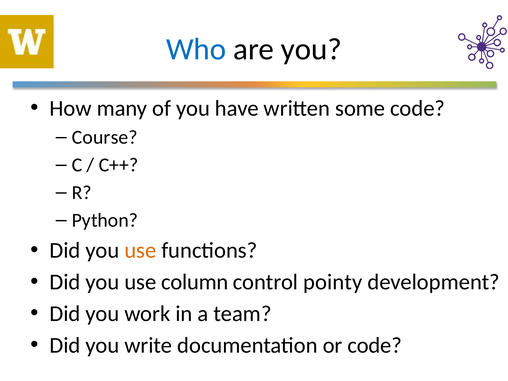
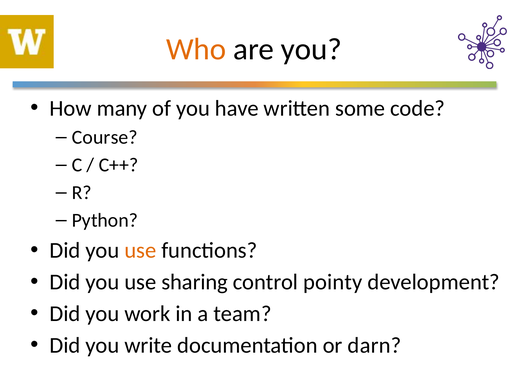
Who colour: blue -> orange
column: column -> sharing
or code: code -> darn
